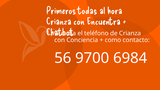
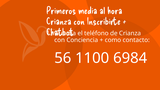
todas: todas -> media
Encuentra: Encuentra -> Inscribirte
9700: 9700 -> 1100
